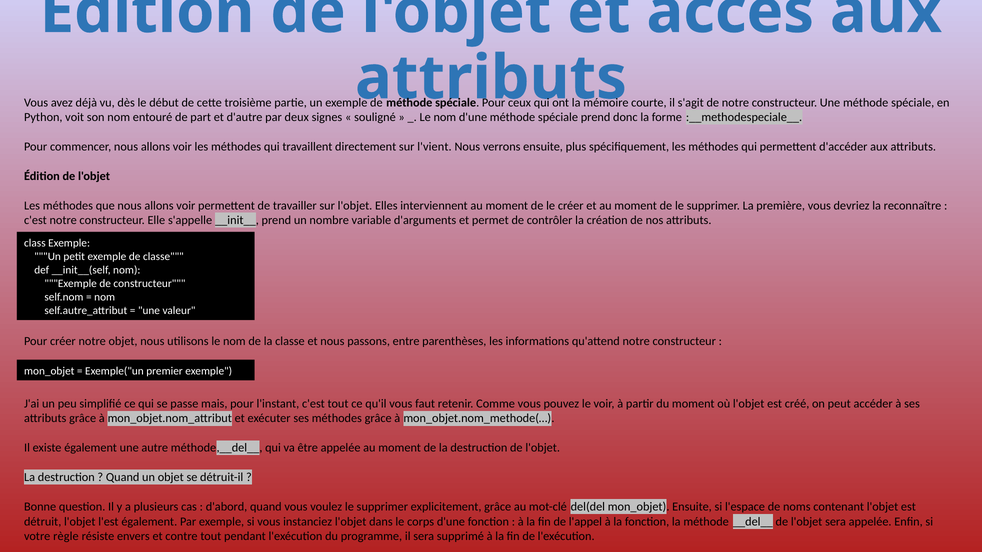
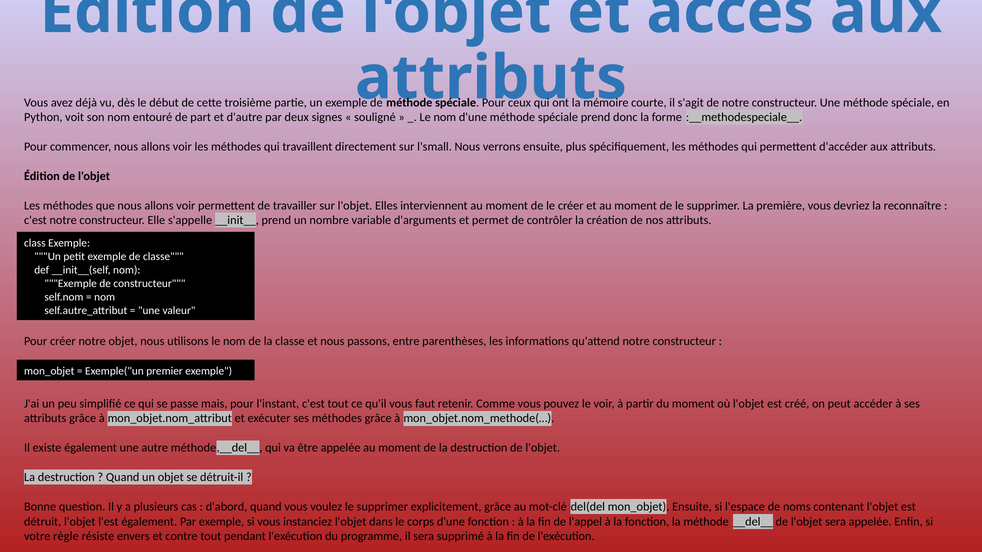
l'vient: l'vient -> l'small
